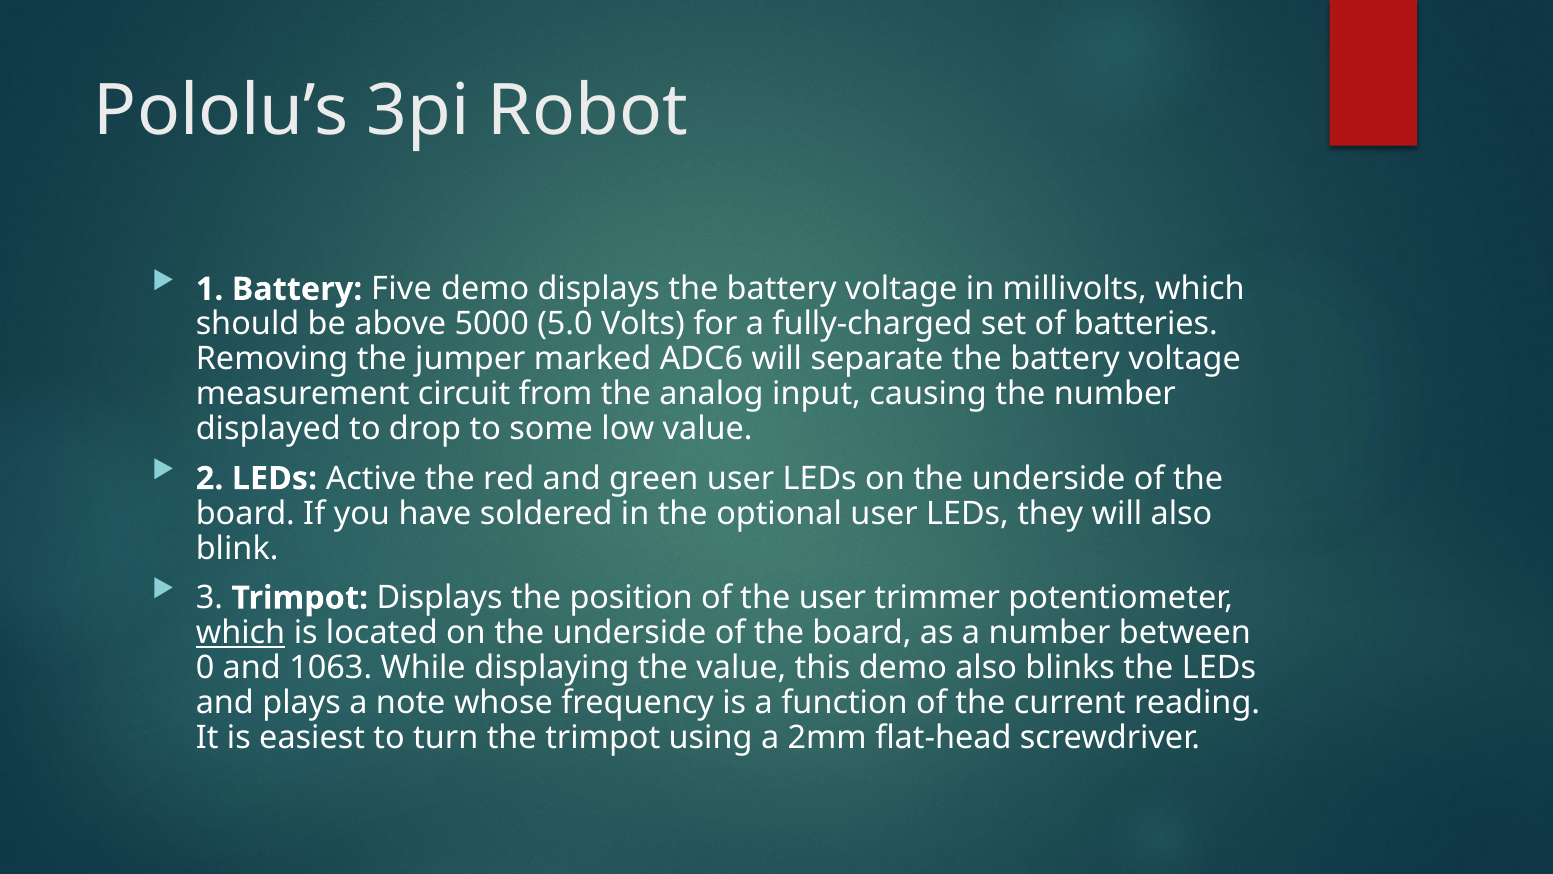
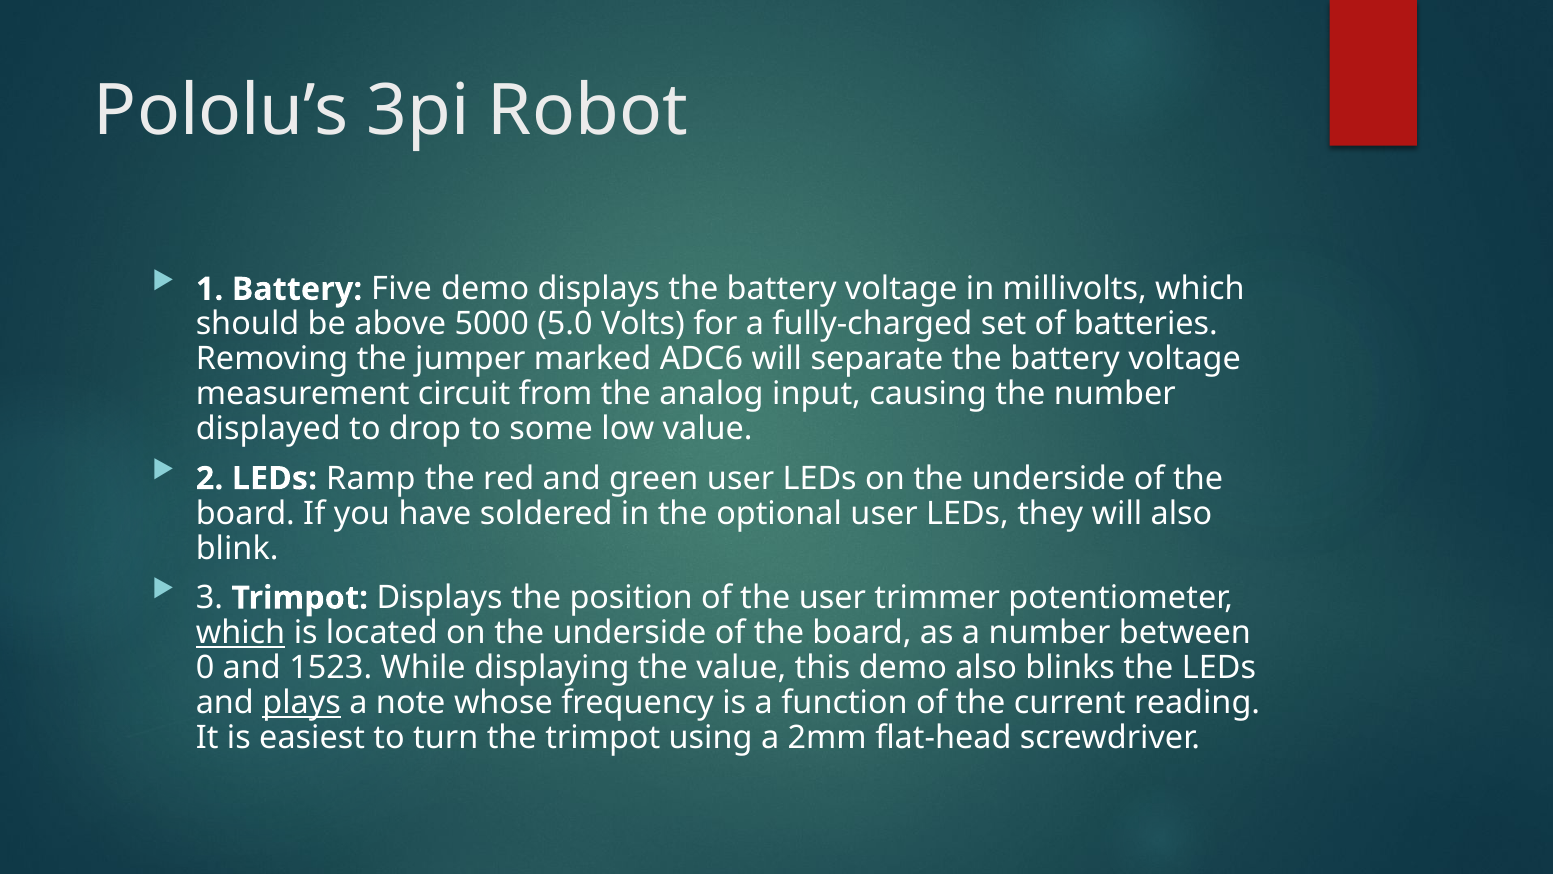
Active: Active -> Ramp
1063: 1063 -> 1523
plays underline: none -> present
